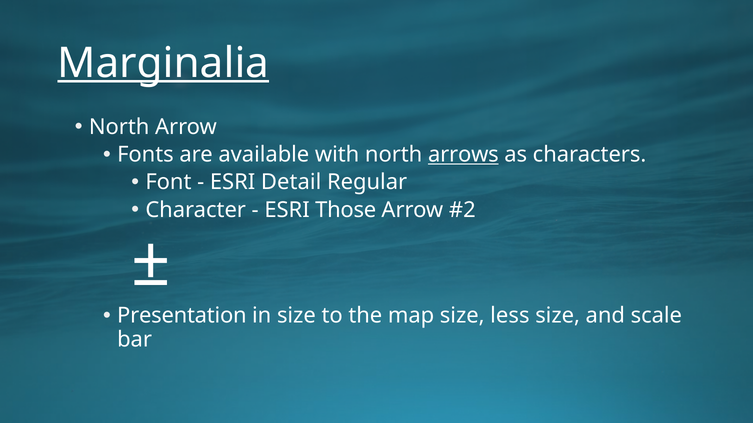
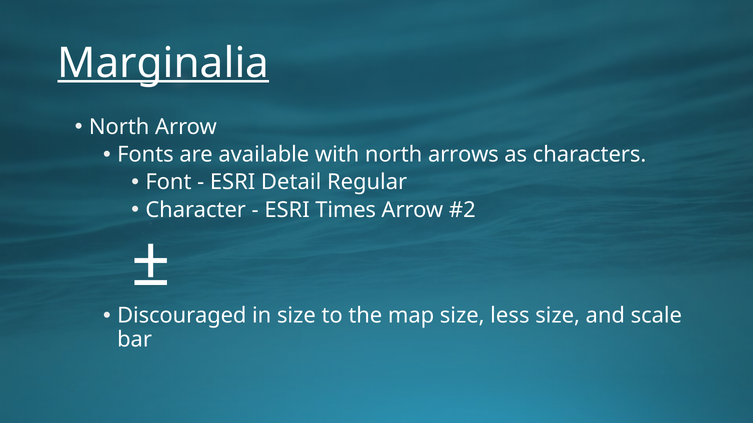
arrows underline: present -> none
Those: Those -> Times
Presentation: Presentation -> Discouraged
